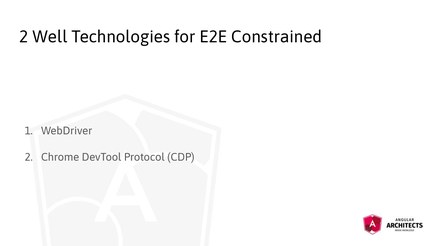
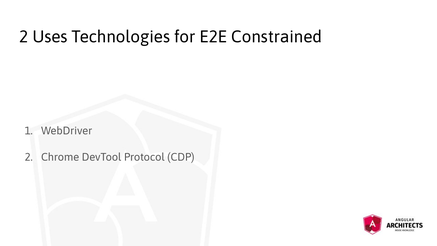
Well: Well -> Uses
